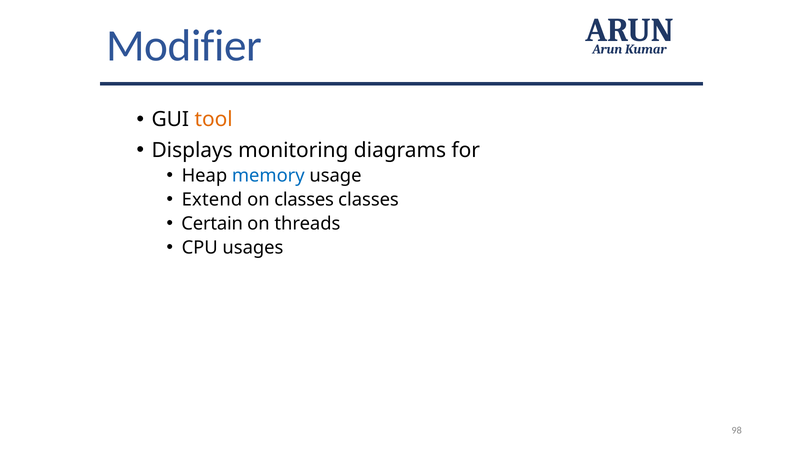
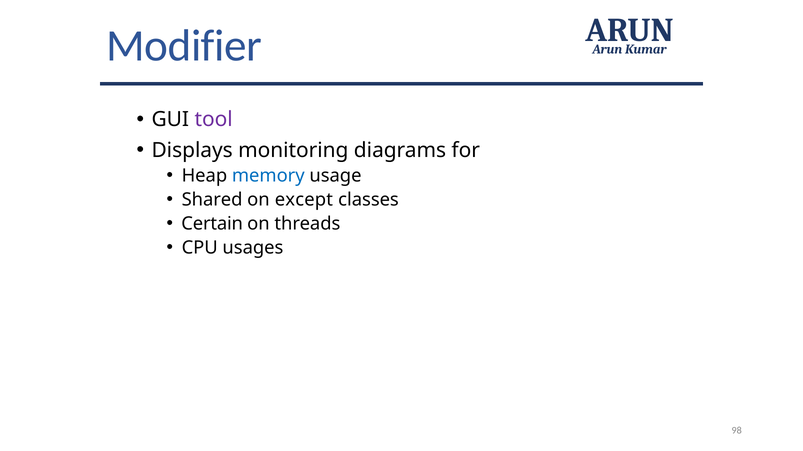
tool colour: orange -> purple
Extend: Extend -> Shared
on classes: classes -> except
